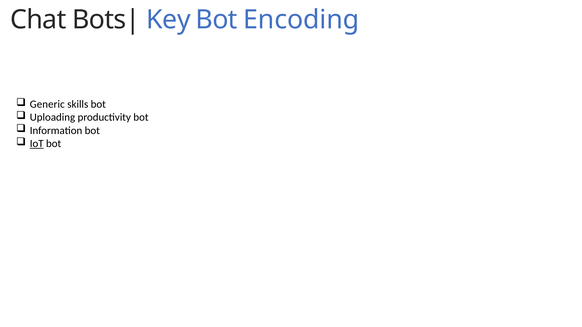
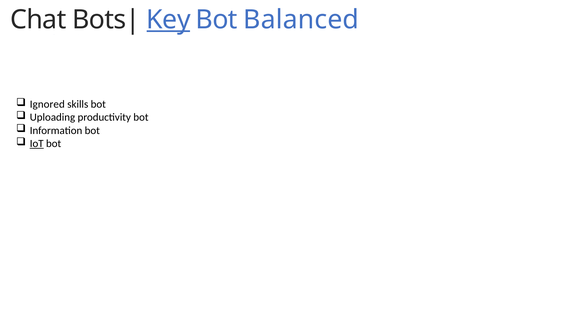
Key underline: none -> present
Encoding: Encoding -> Balanced
Generic: Generic -> Ignored
